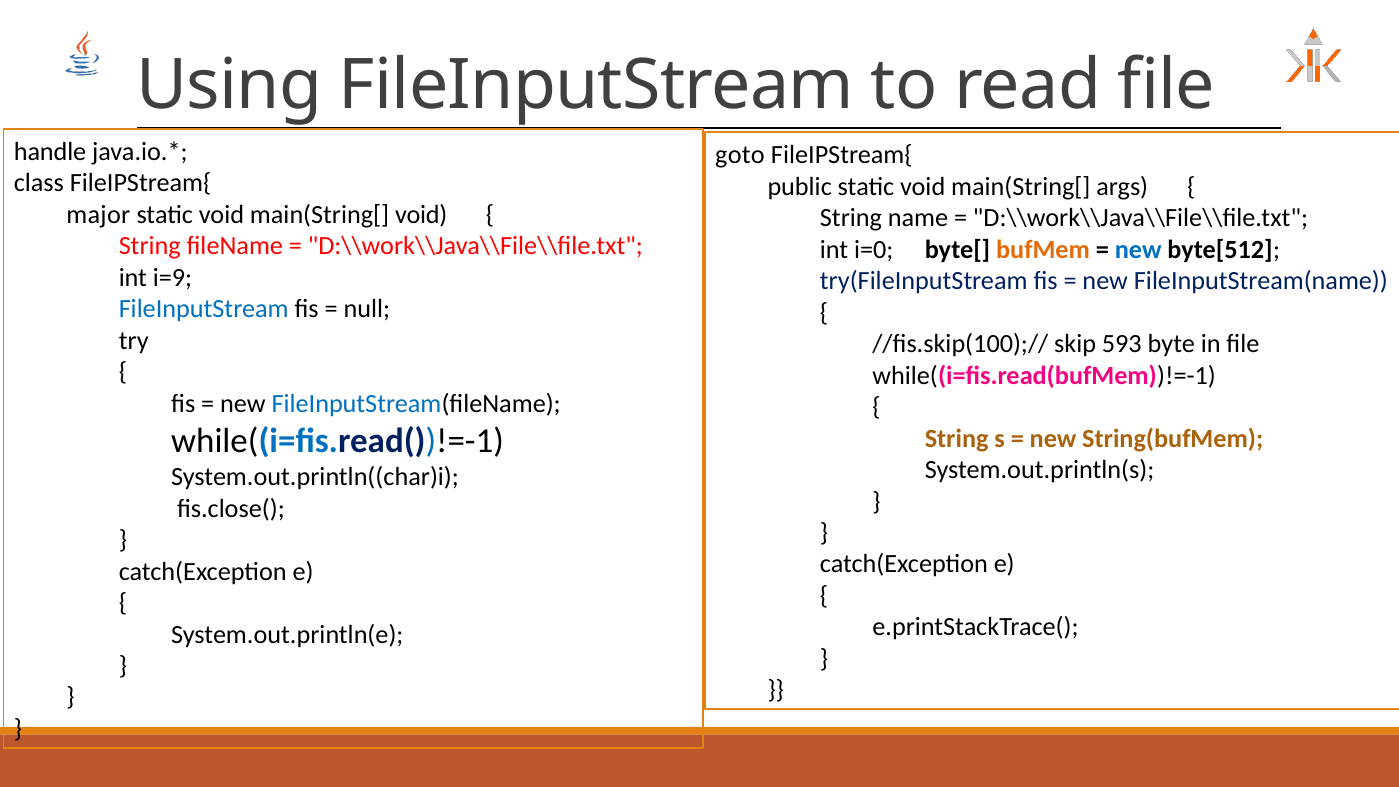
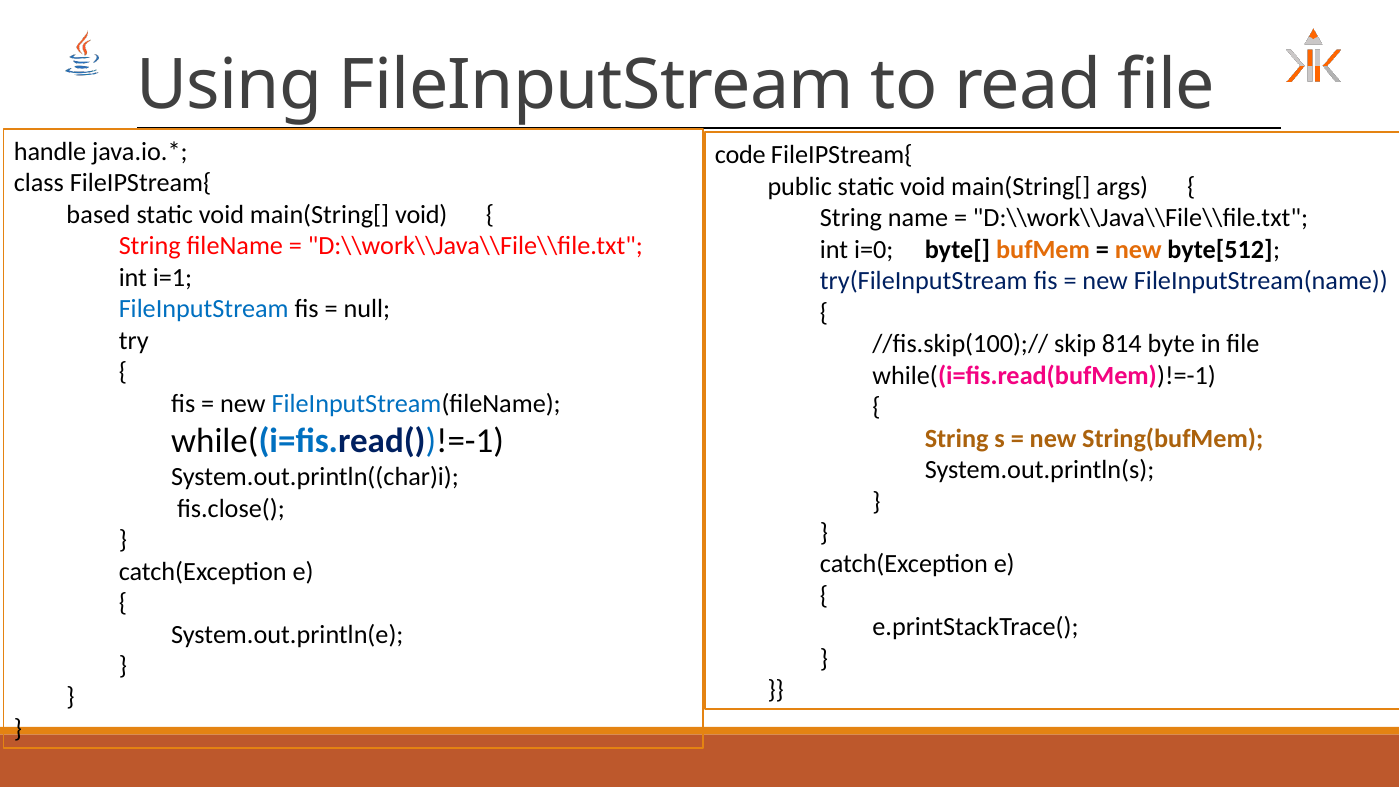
goto: goto -> code
major: major -> based
new at (1138, 249) colour: blue -> orange
i=9: i=9 -> i=1
593: 593 -> 814
